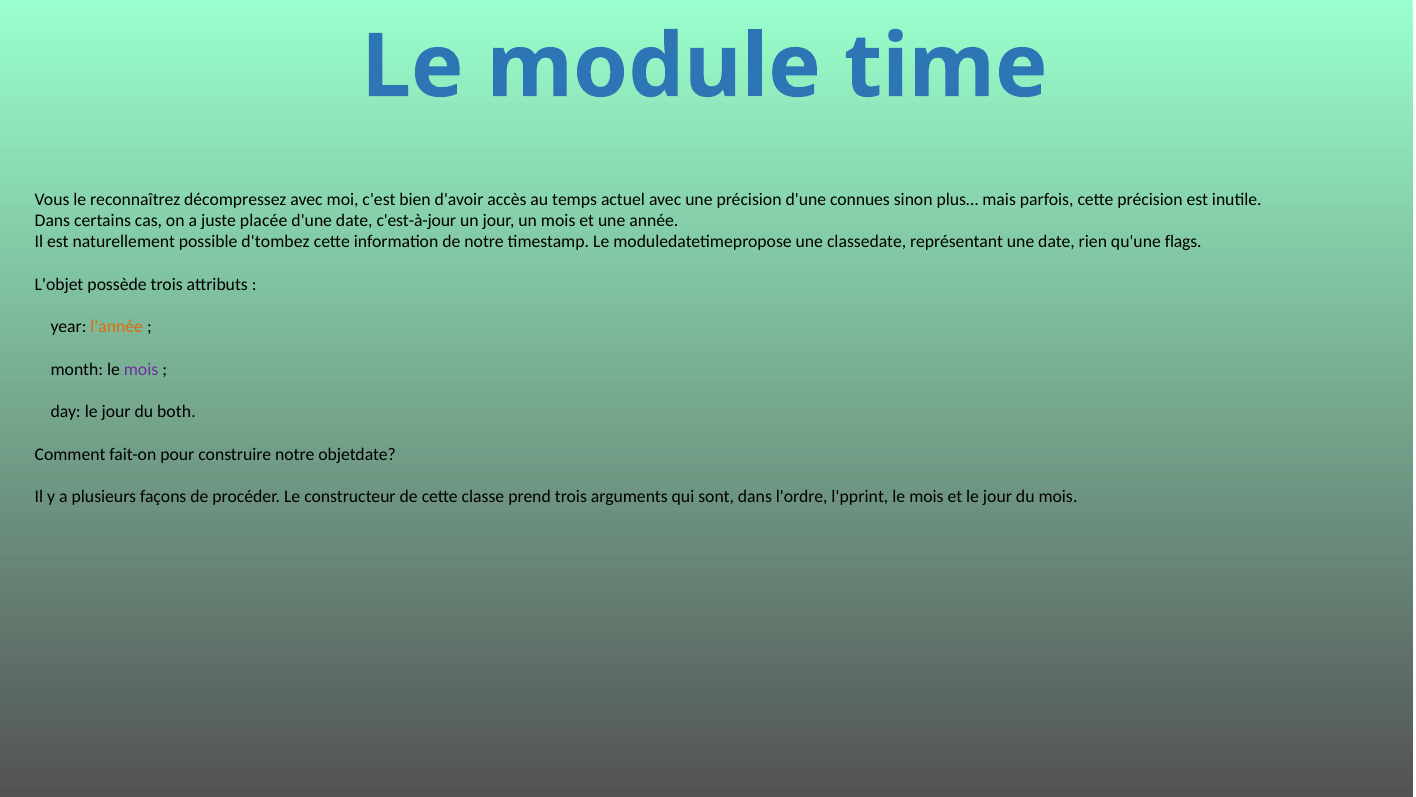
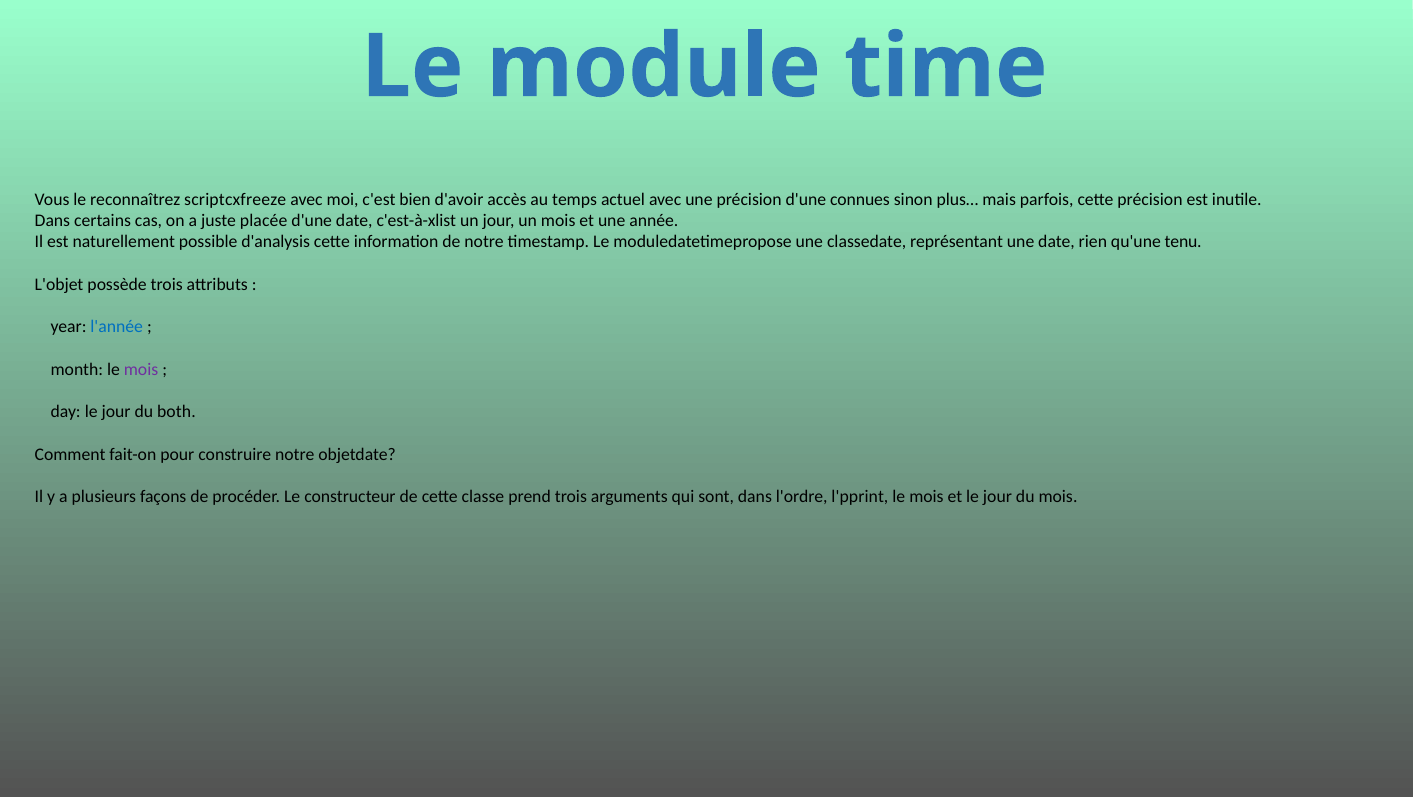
décompressez: décompressez -> scriptcxfreeze
c'est-à-jour: c'est-à-jour -> c'est-à-xlist
d'tombez: d'tombez -> d'analysis
flags: flags -> tenu
l'année colour: orange -> blue
